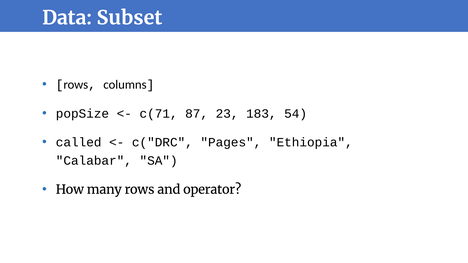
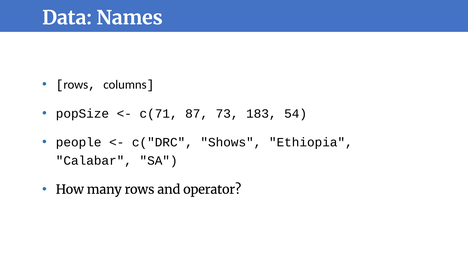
Subset: Subset -> Names
23: 23 -> 73
called: called -> people
Pages: Pages -> Shows
